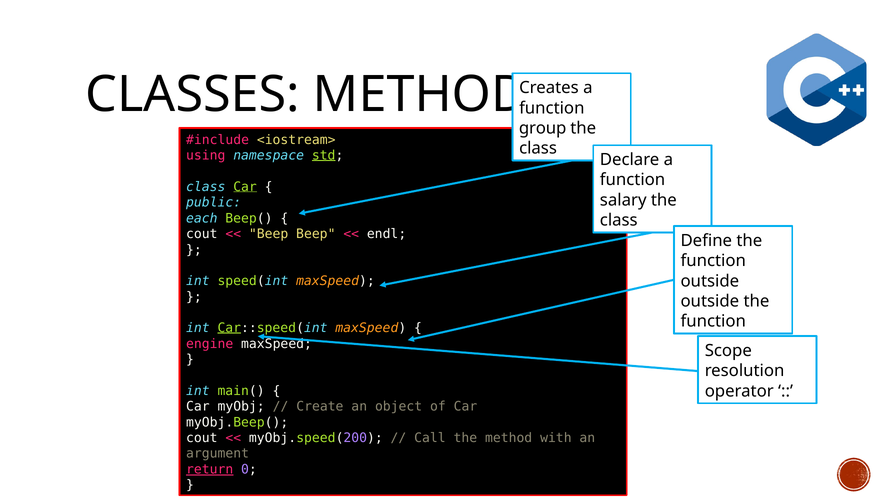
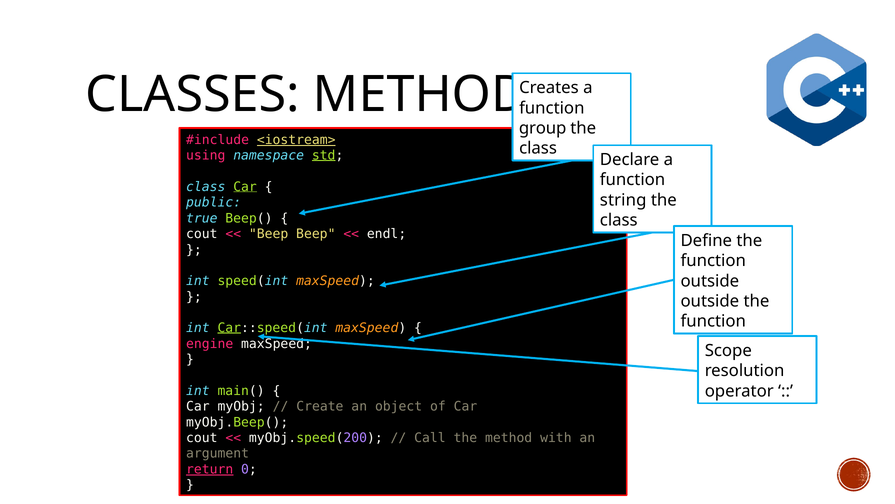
<iostream> underline: none -> present
salary: salary -> string
each: each -> true
